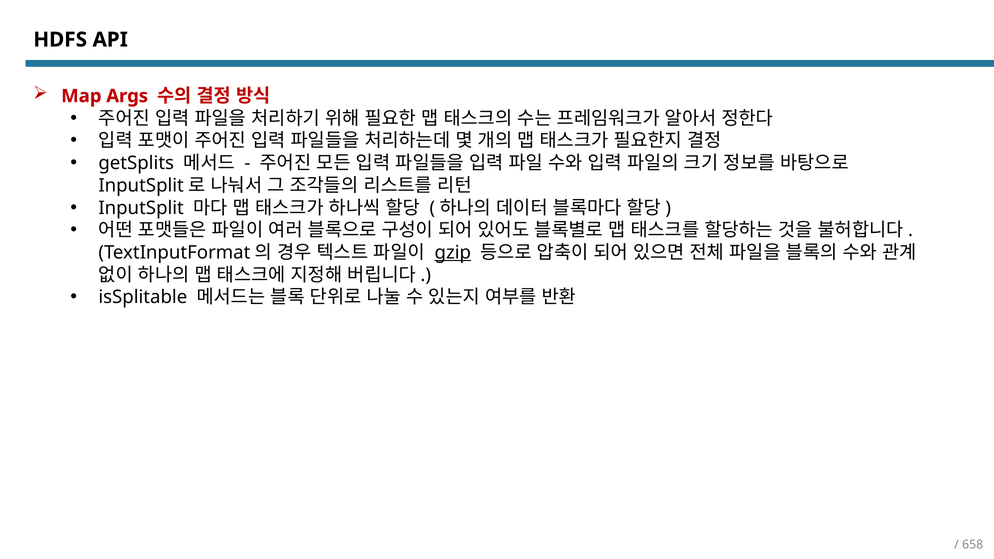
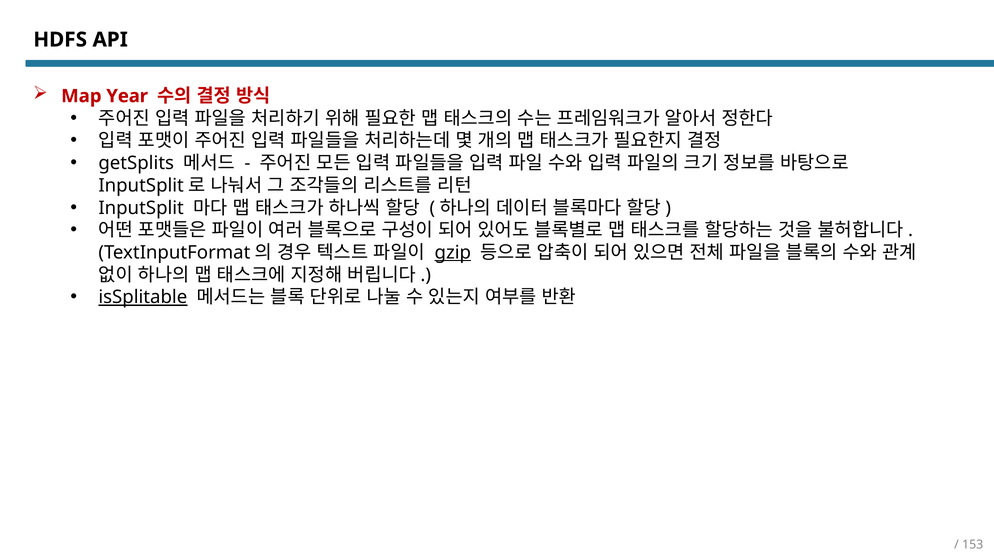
Args: Args -> Year
isSplitable underline: none -> present
658: 658 -> 153
